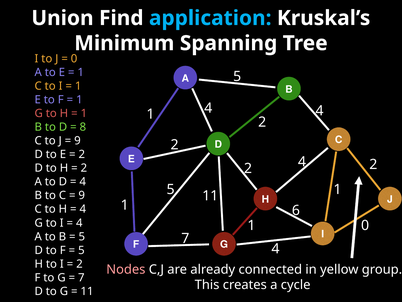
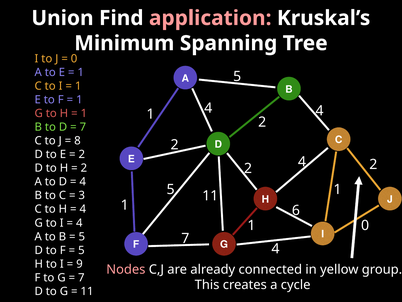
application colour: light blue -> pink
8 at (83, 127): 8 -> 7
9 at (77, 141): 9 -> 8
9 at (82, 195): 9 -> 3
2 at (79, 264): 2 -> 9
